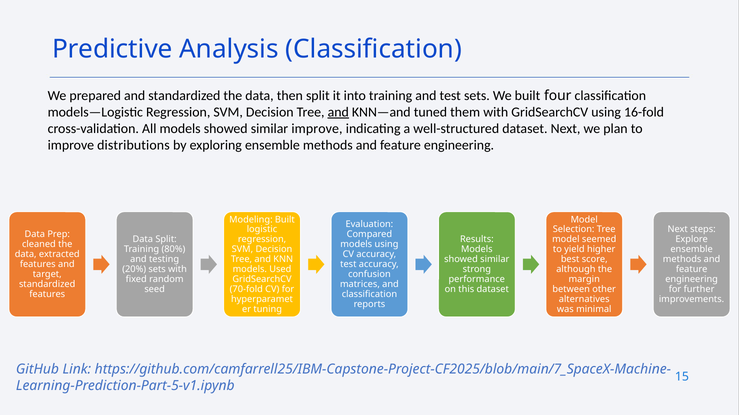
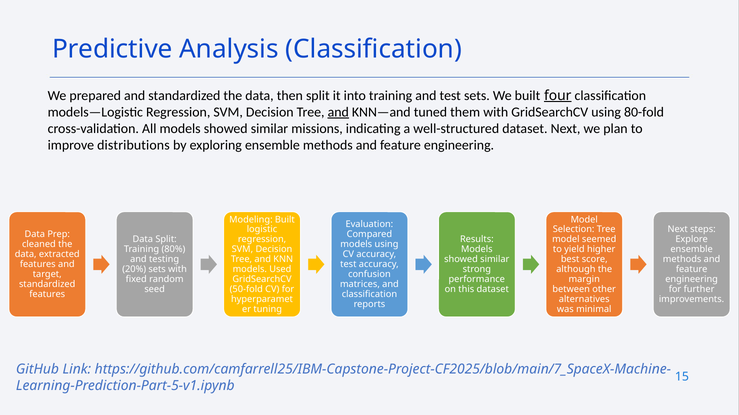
four underline: none -> present
16-fold: 16-fold -> 80-fold
similar improve: improve -> missions
70-fold: 70-fold -> 50-fold
